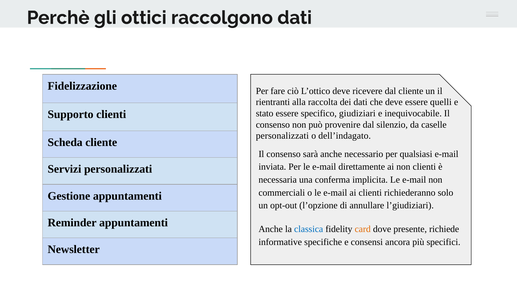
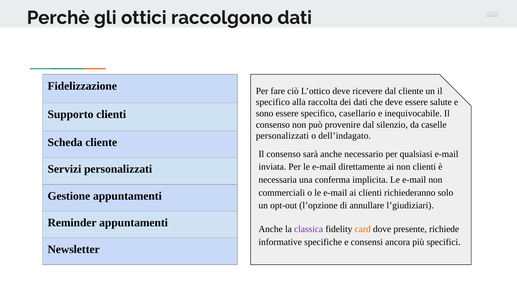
rientranti at (273, 102): rientranti -> specifico
quelli: quelli -> salute
stato: stato -> sono
giudiziari: giudiziari -> casellario
classica colour: blue -> purple
